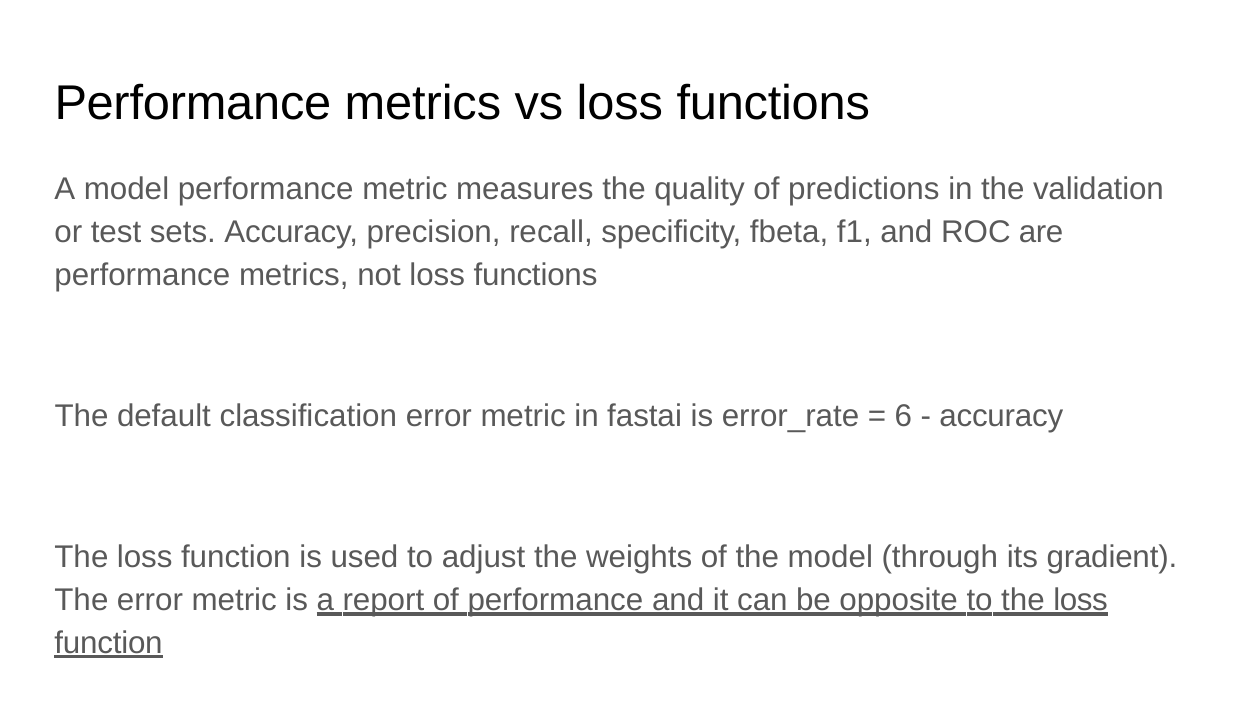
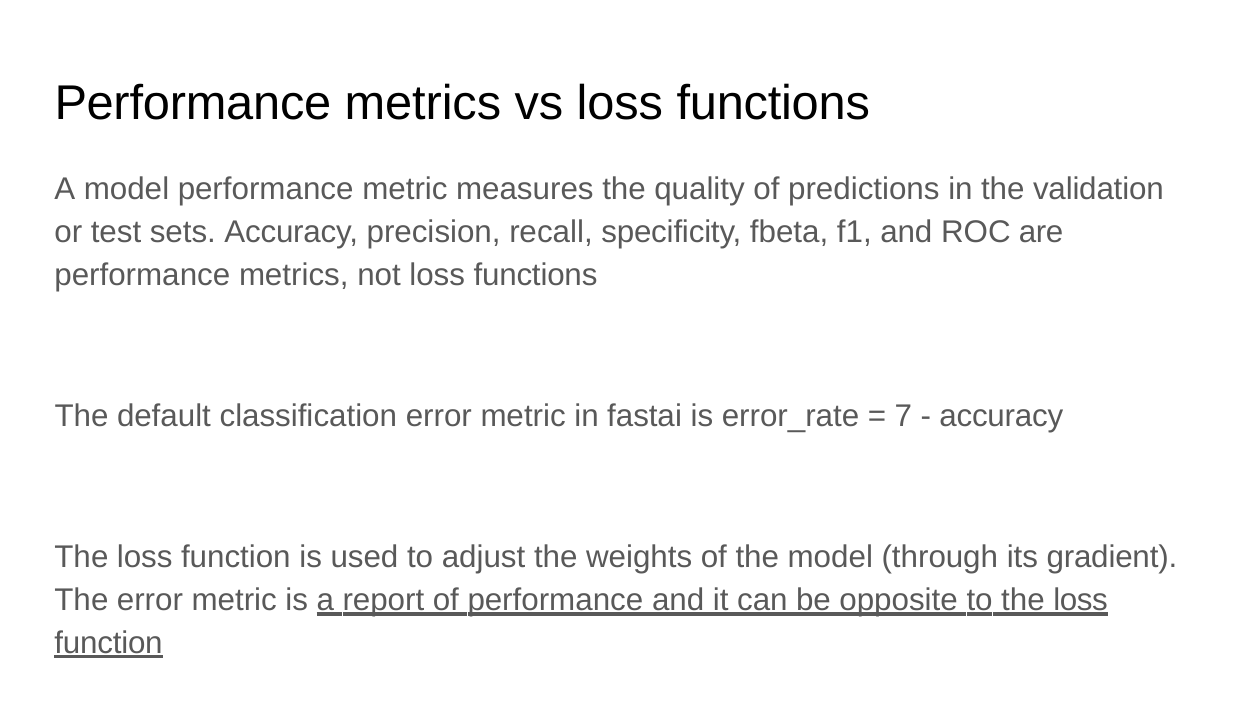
6: 6 -> 7
